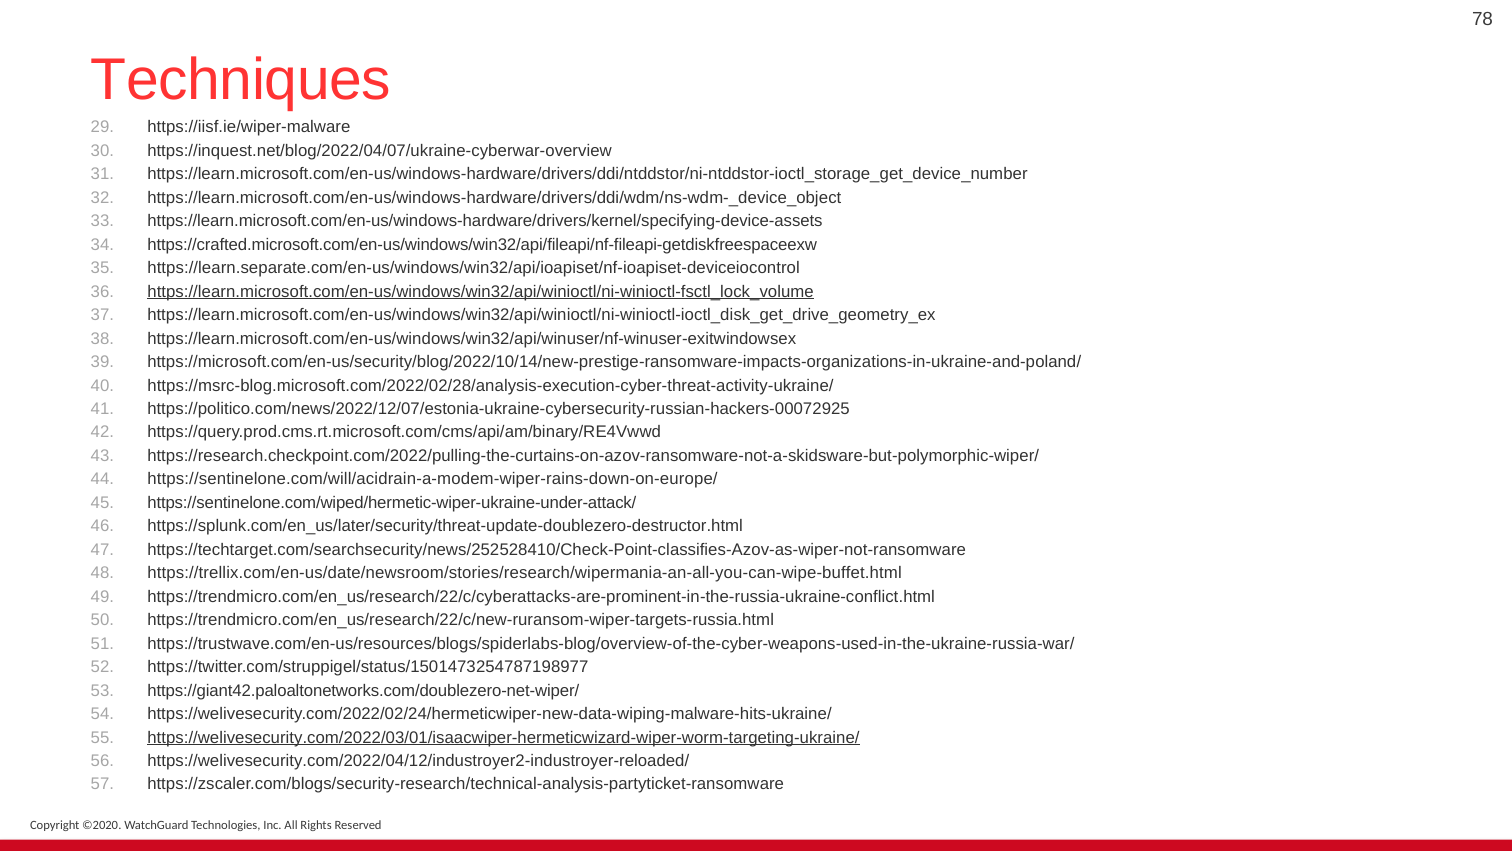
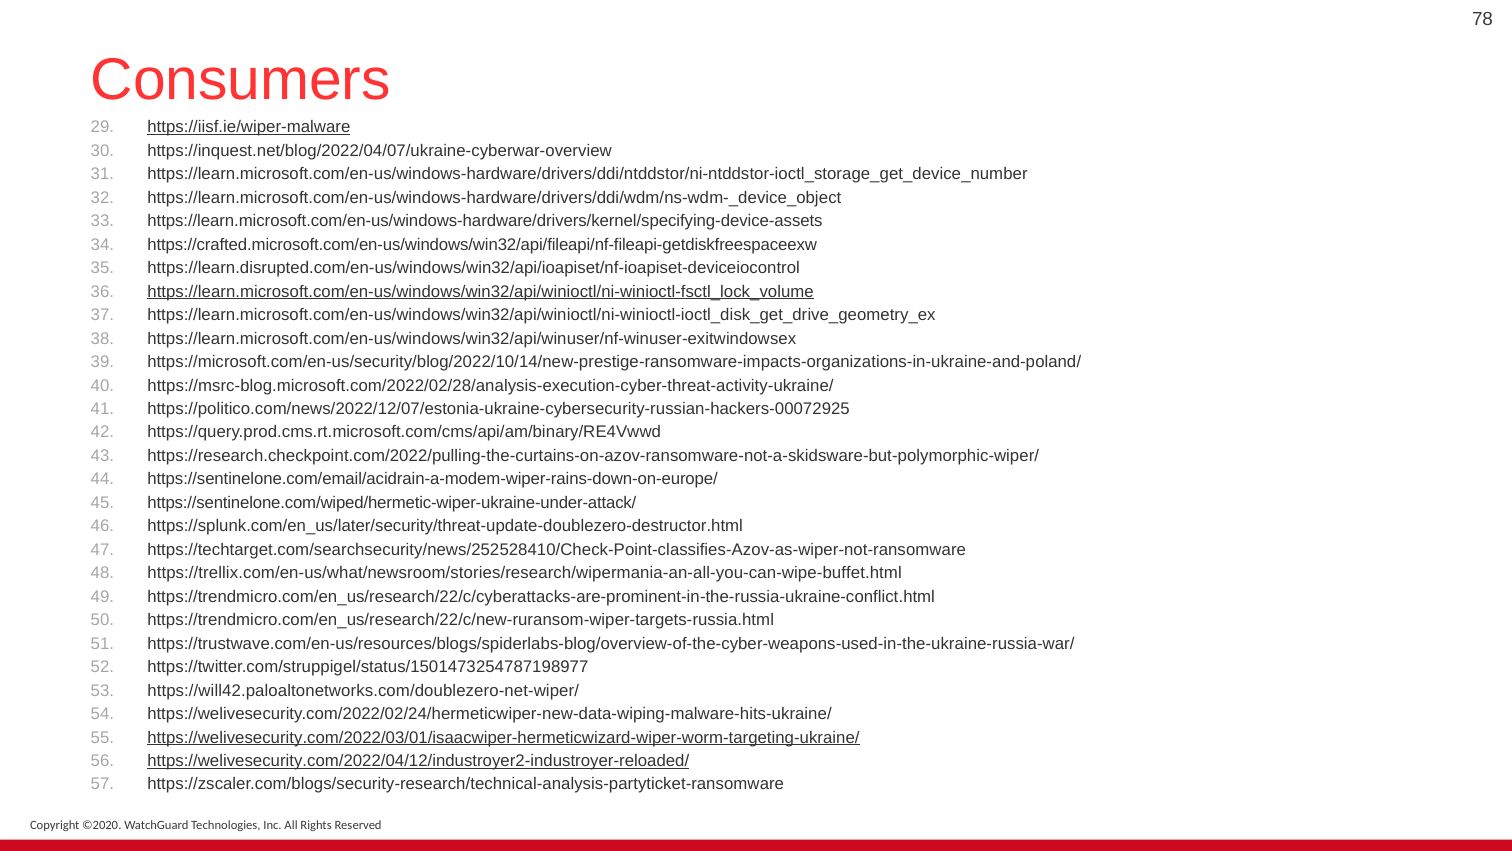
Techniques: Techniques -> Consumers
https://iisf.ie/wiper-malware underline: none -> present
https://learn.separate.com/en-us/windows/win32/api/ioapiset/nf-ioapiset-deviceiocontrol: https://learn.separate.com/en-us/windows/win32/api/ioapiset/nf-ioapiset-deviceiocontrol -> https://learn.disrupted.com/en-us/windows/win32/api/ioapiset/nf-ioapiset-deviceiocontrol
https://sentinelone.com/will/acidrain-a-modem-wiper-rains-down-on-europe/: https://sentinelone.com/will/acidrain-a-modem-wiper-rains-down-on-europe/ -> https://sentinelone.com/email/acidrain-a-modem-wiper-rains-down-on-europe/
https://trellix.com/en-us/date/newsroom/stories/research/wipermania-an-all-you-can-wipe-buffet.html: https://trellix.com/en-us/date/newsroom/stories/research/wipermania-an-all-you-can-wipe-buffet.html -> https://trellix.com/en-us/what/newsroom/stories/research/wipermania-an-all-you-can-wipe-buffet.html
https://giant42.paloaltonetworks.com/doublezero-net-wiper/: https://giant42.paloaltonetworks.com/doublezero-net-wiper/ -> https://will42.paloaltonetworks.com/doublezero-net-wiper/
https://welivesecurity.com/2022/04/12/industroyer2-industroyer-reloaded/ underline: none -> present
